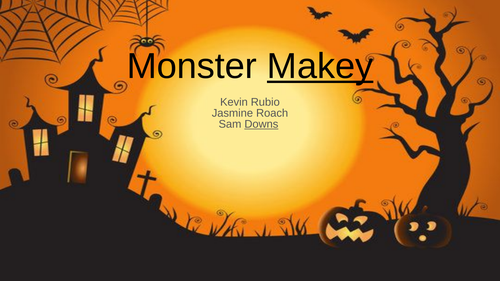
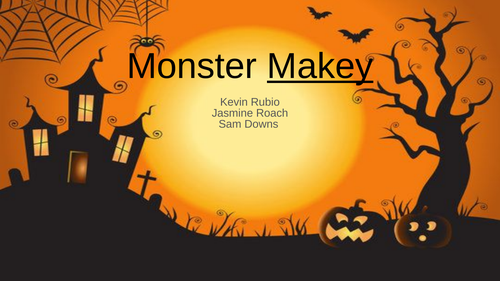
Downs underline: present -> none
